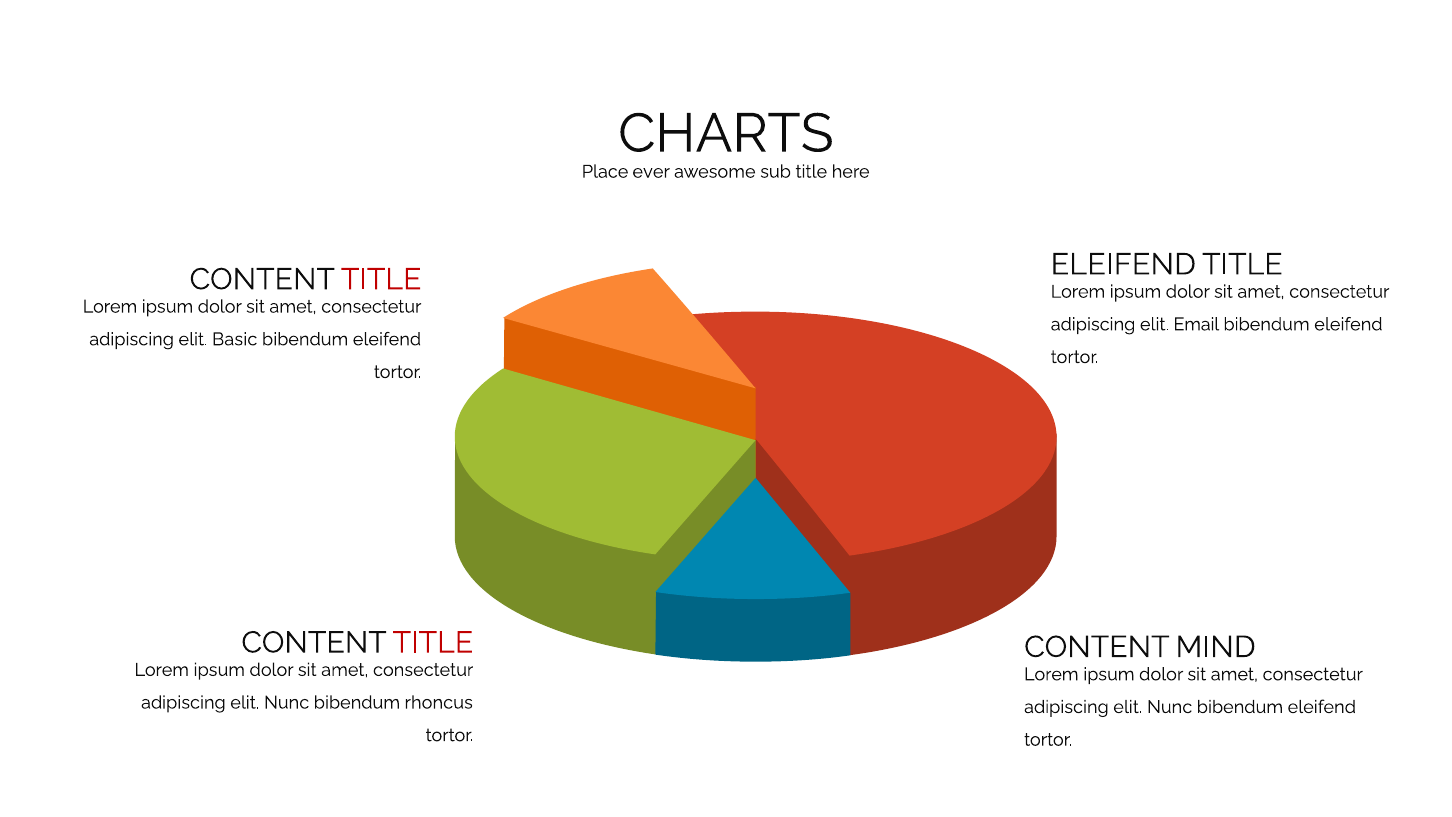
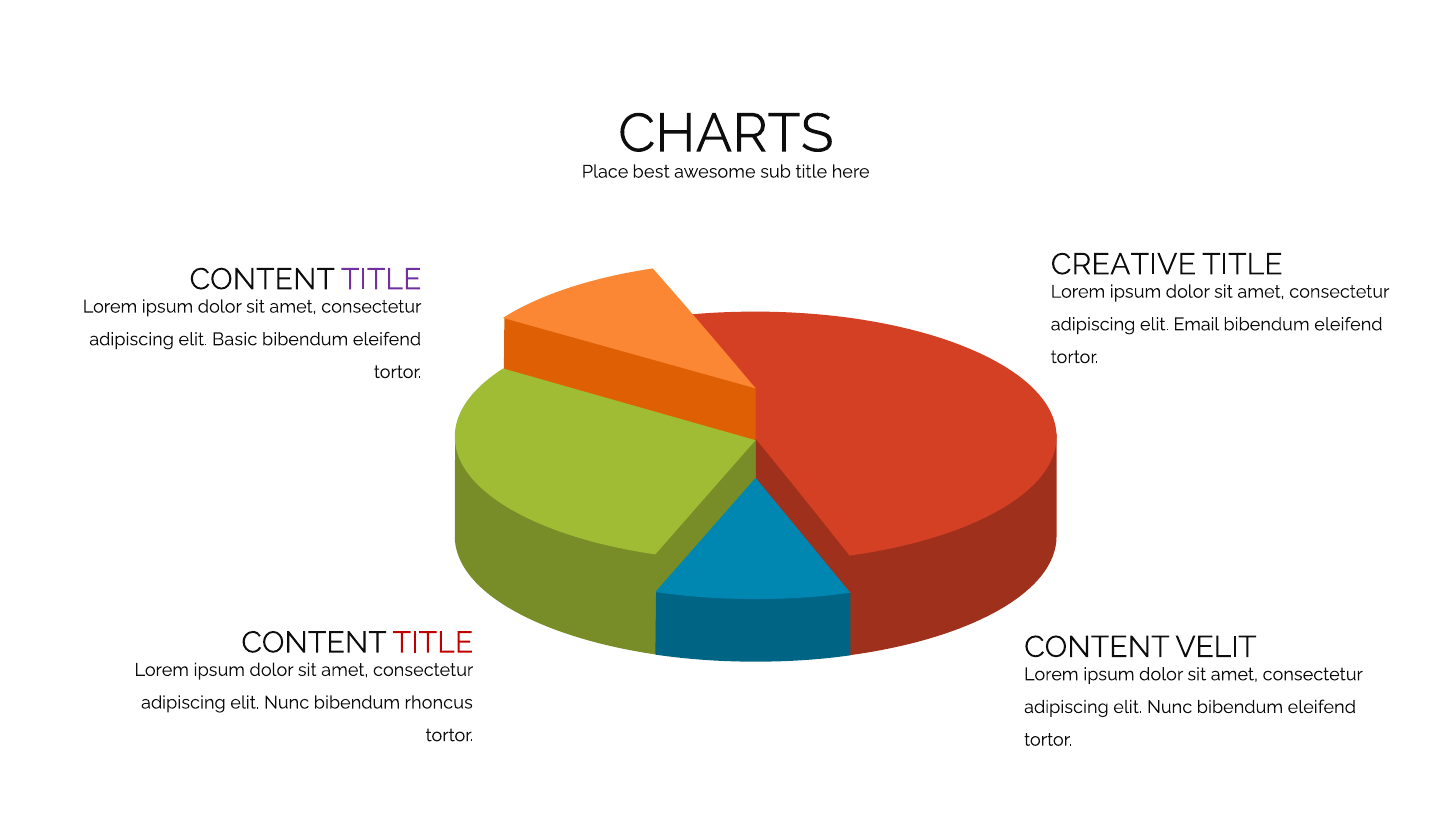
ever: ever -> best
ELEIFEND at (1123, 264): ELEIFEND -> CREATIVE
TITLE at (381, 279) colour: red -> purple
MIND: MIND -> VELIT
